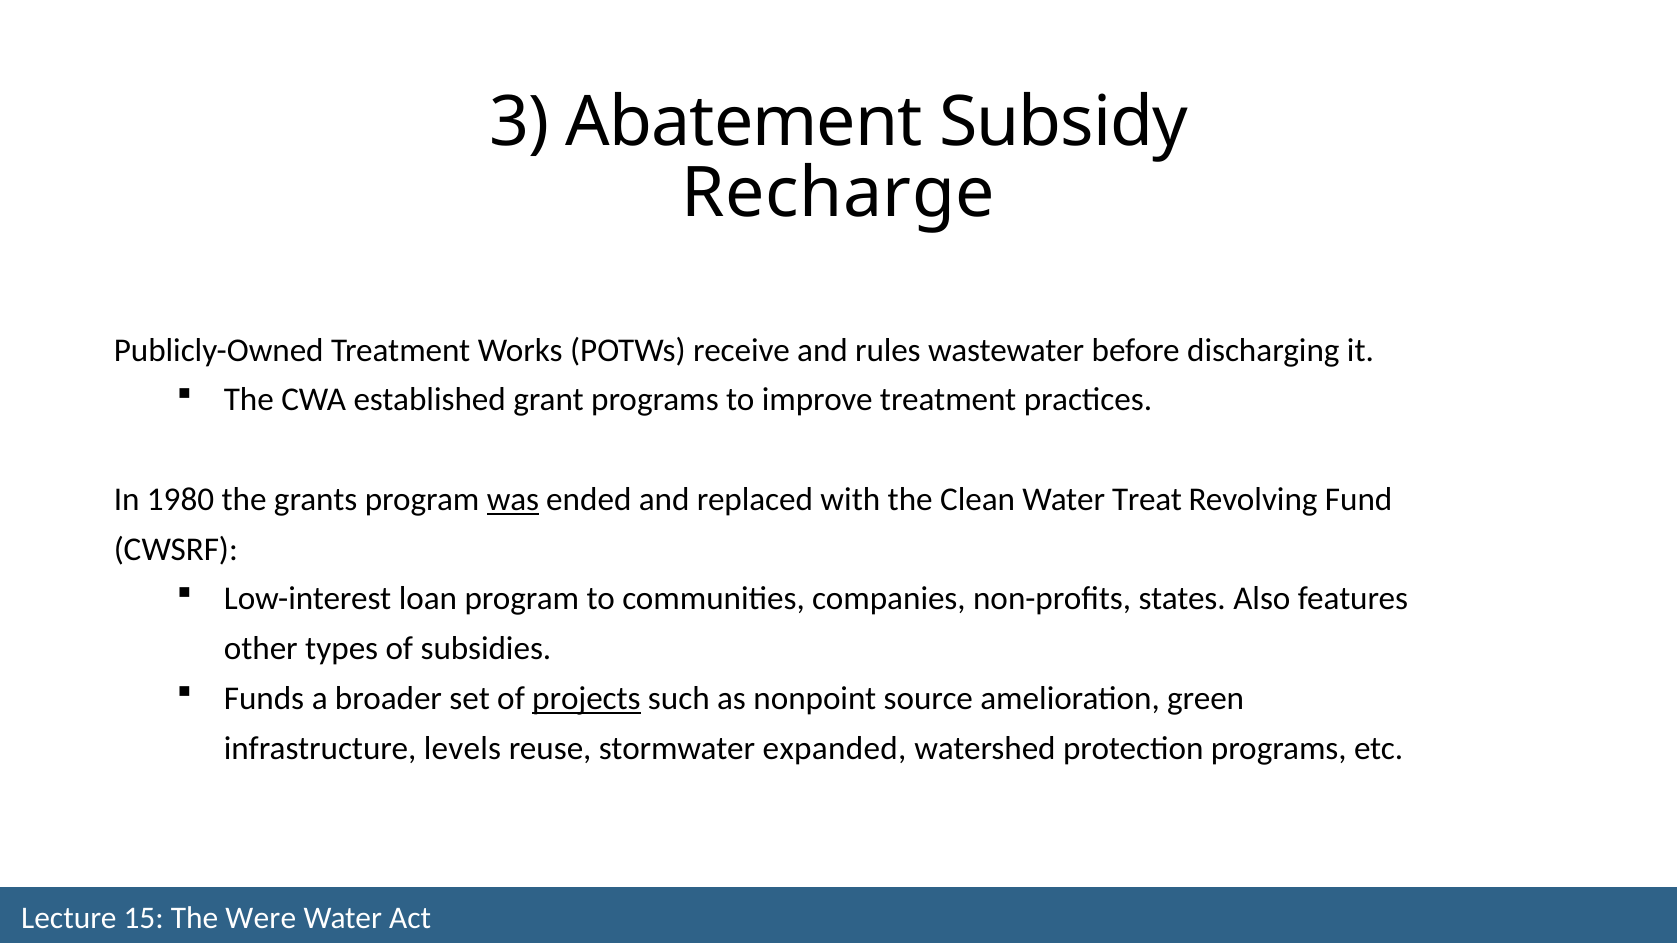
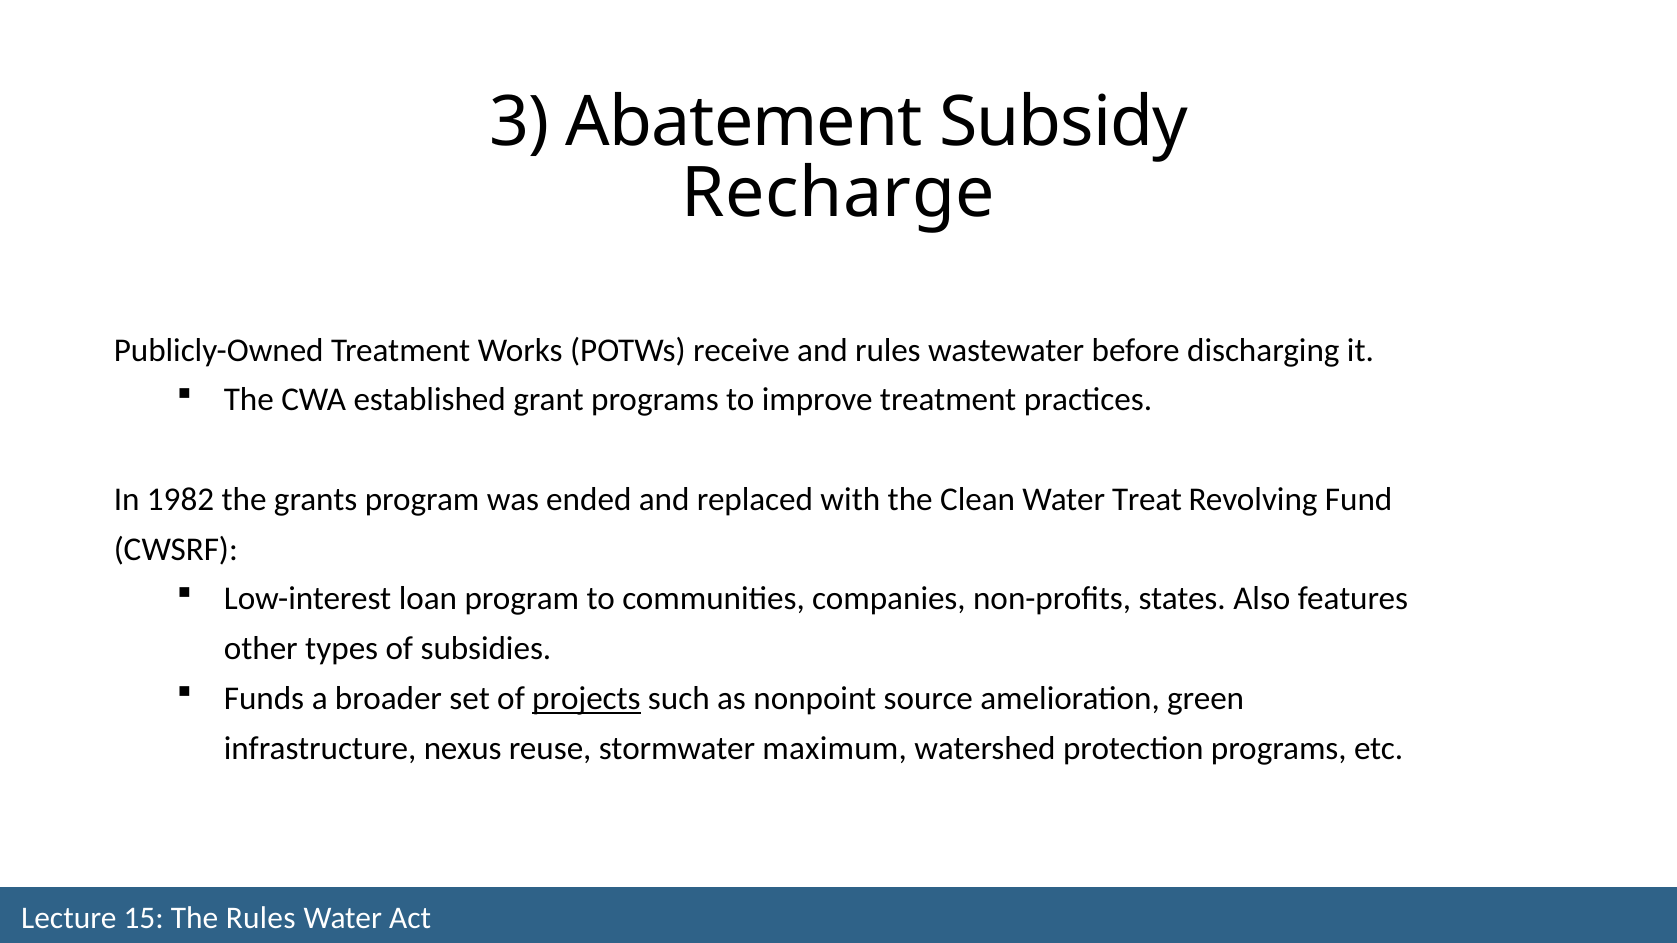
1980: 1980 -> 1982
was underline: present -> none
levels: levels -> nexus
expanded: expanded -> maximum
The Were: Were -> Rules
